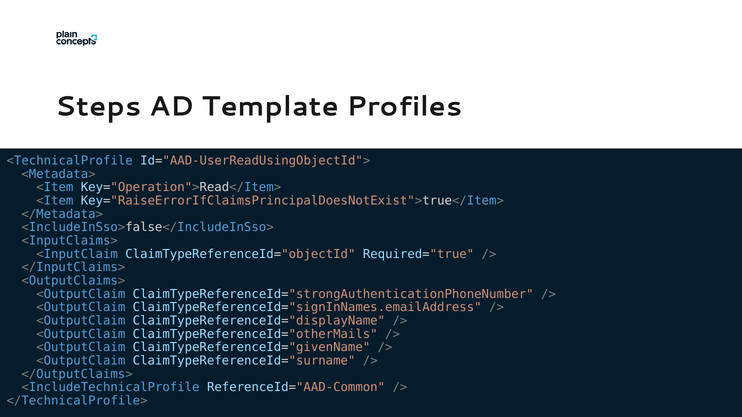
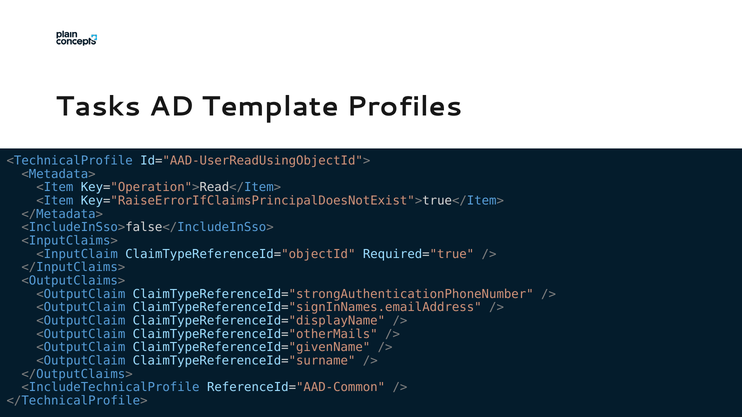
Steps: Steps -> Tasks
